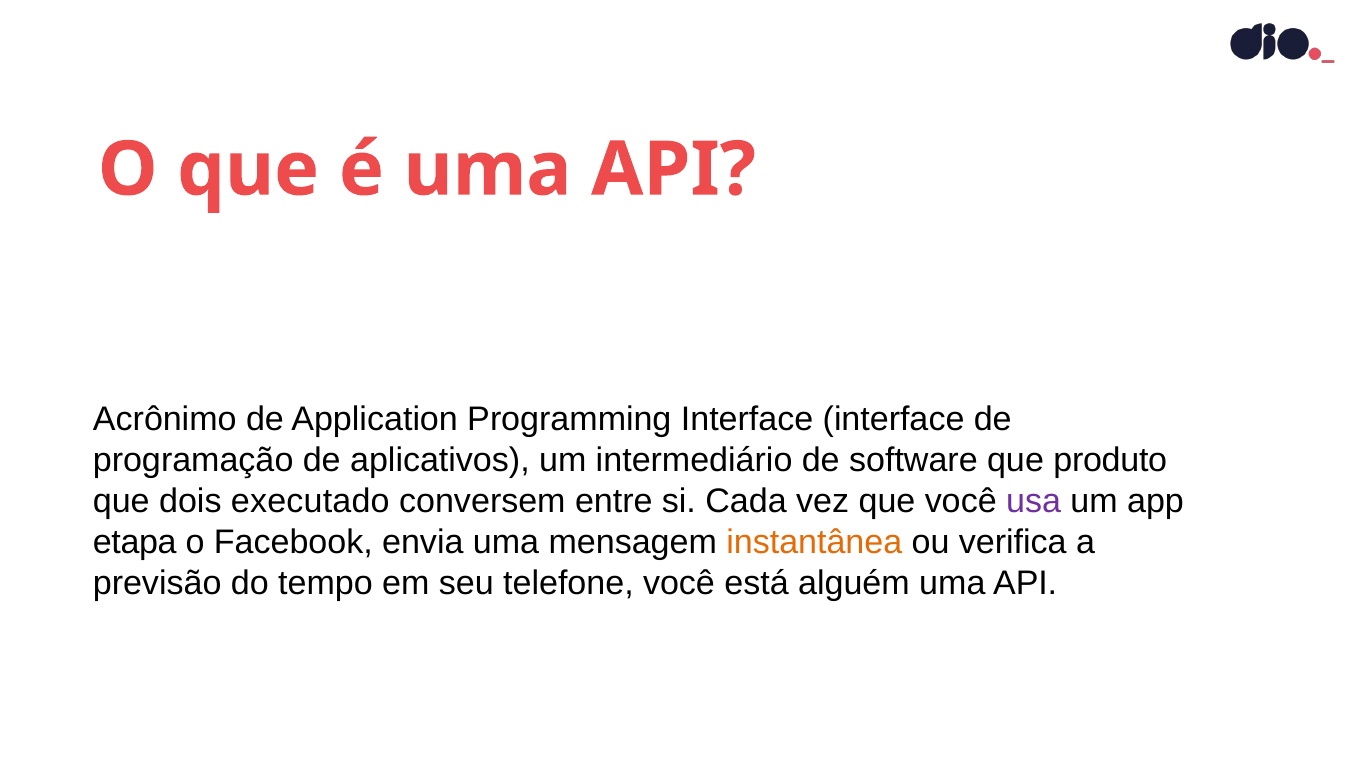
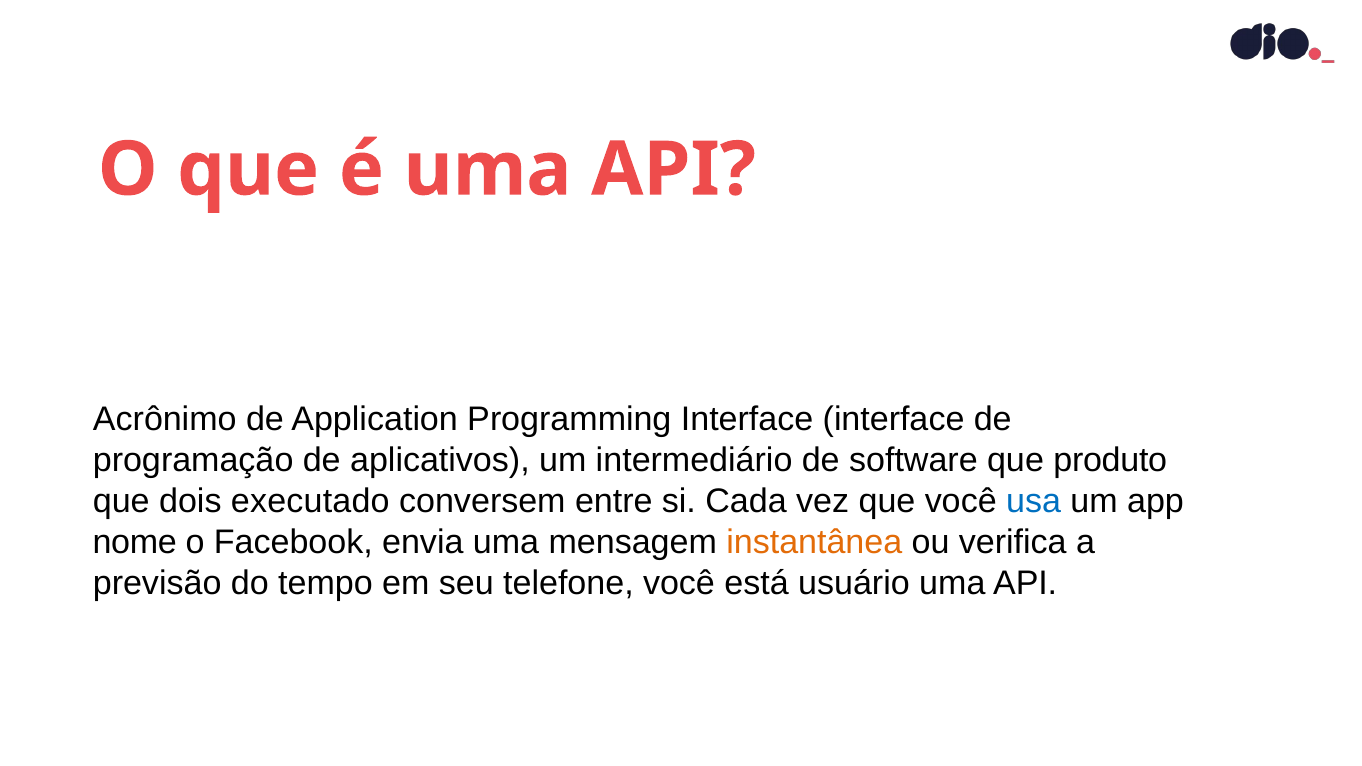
usa colour: purple -> blue
etapa: etapa -> nome
alguém: alguém -> usuário
